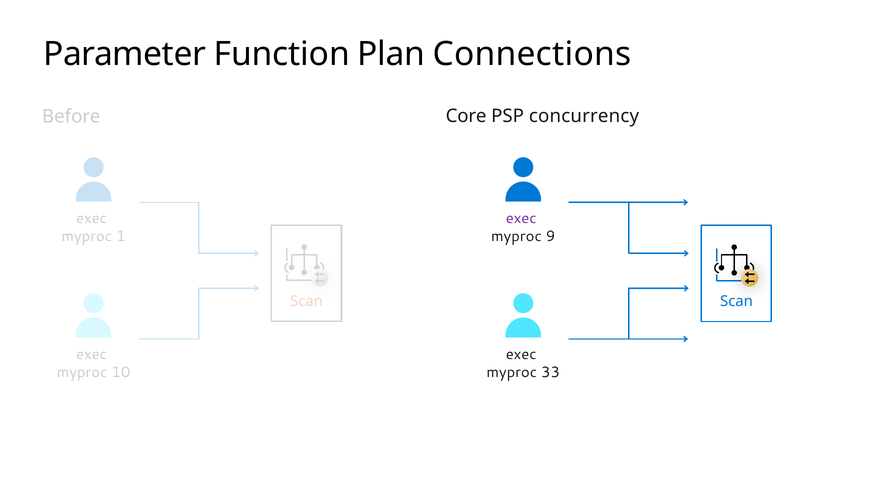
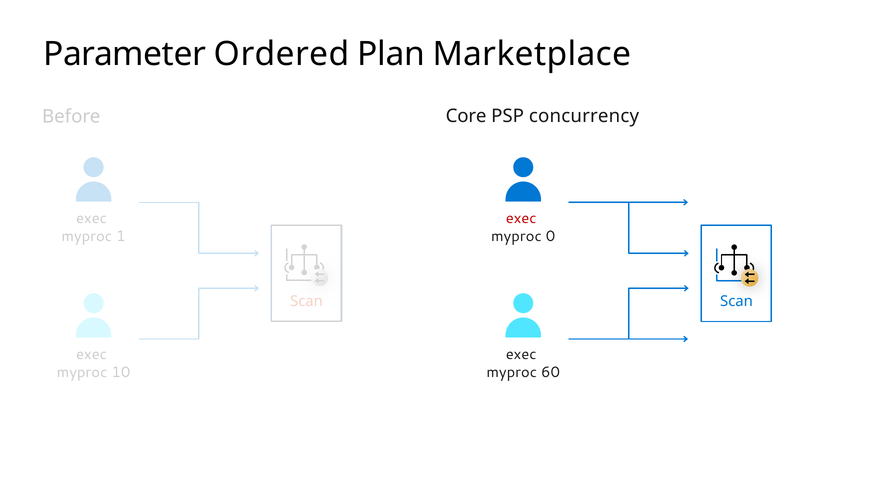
Function: Function -> Ordered
Connections: Connections -> Marketplace
exec at (521, 218) colour: purple -> red
9: 9 -> 0
33: 33 -> 60
